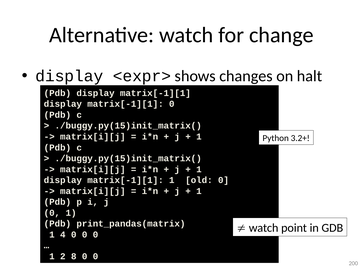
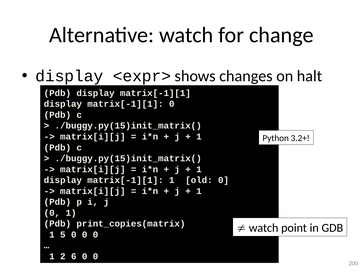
print_pandas(matrix: print_pandas(matrix -> print_copies(matrix
4: 4 -> 5
8: 8 -> 6
